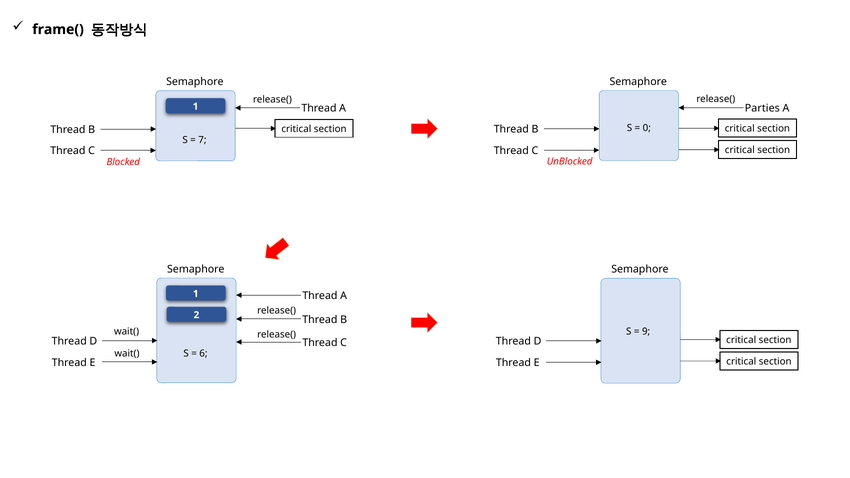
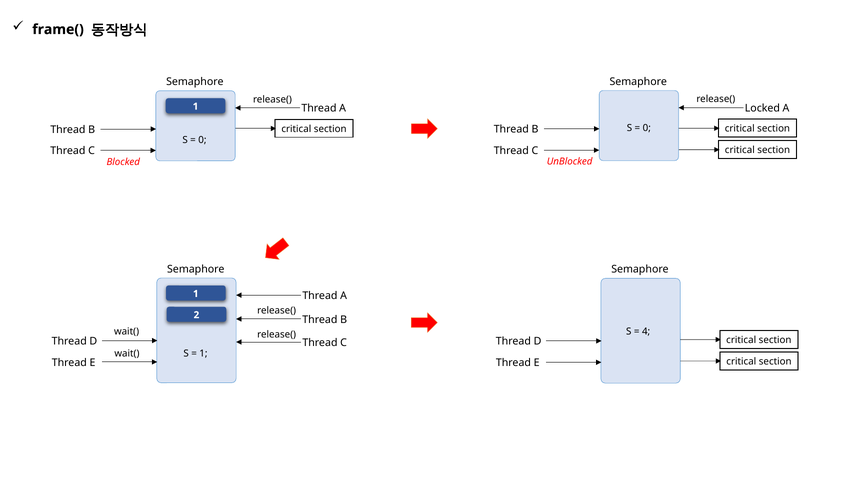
Parties: Parties -> Locked
7 at (202, 140): 7 -> 0
9: 9 -> 4
6 at (203, 354): 6 -> 1
